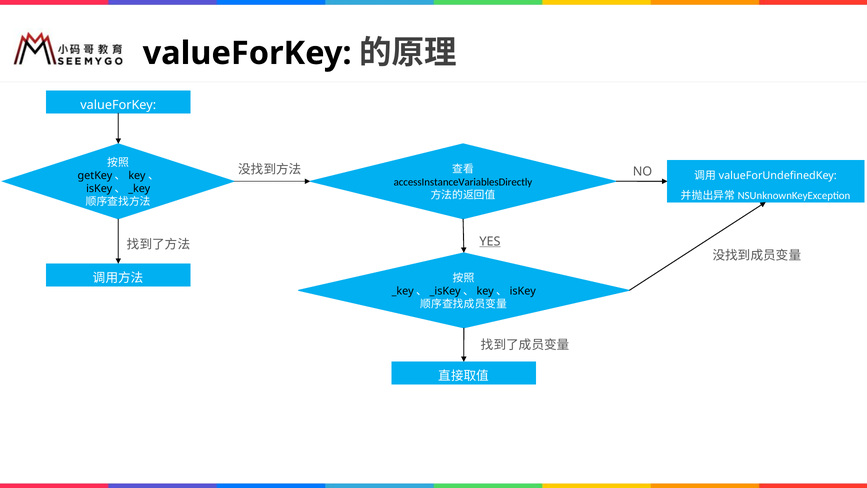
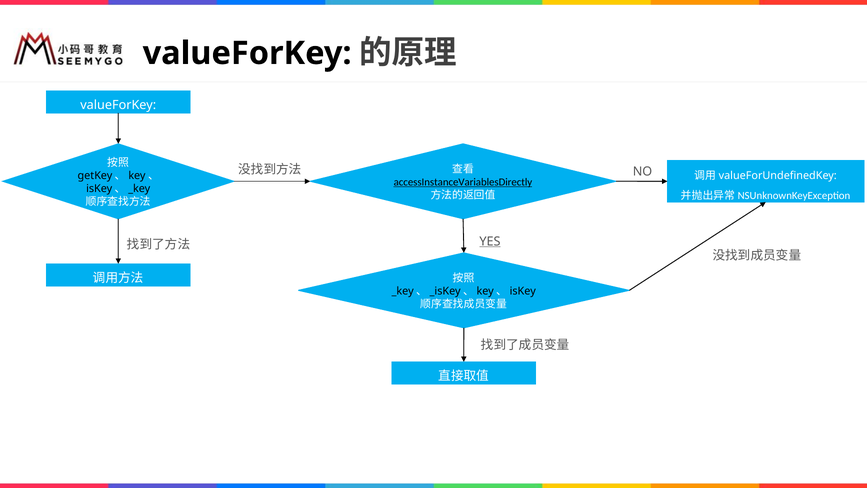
accessInstanceVariablesDirectly underline: none -> present
